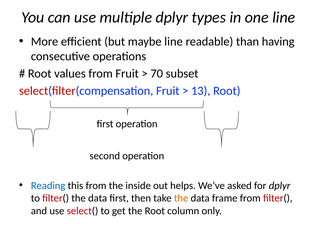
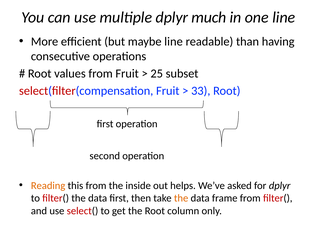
types: types -> much
70: 70 -> 25
13: 13 -> 33
Reading colour: blue -> orange
